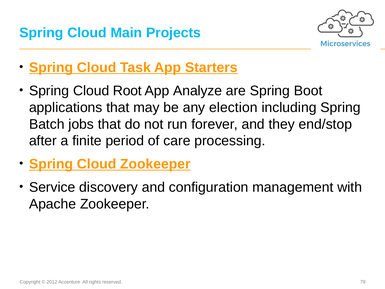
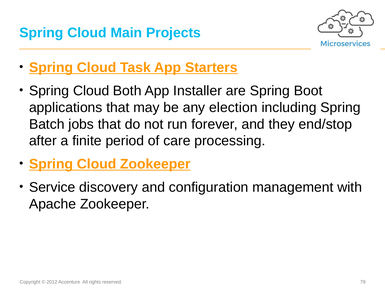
Root: Root -> Both
Analyze: Analyze -> Installer
